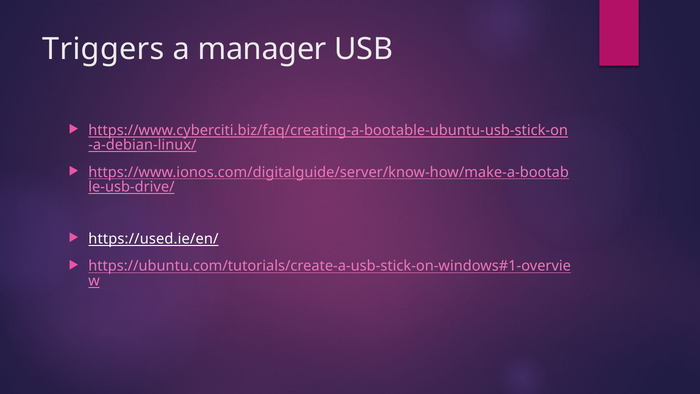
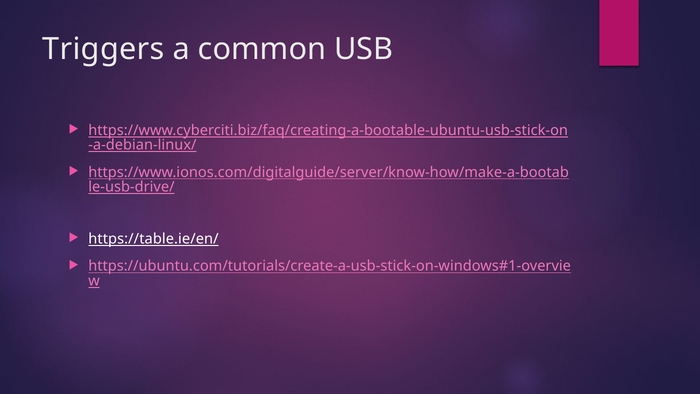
manager: manager -> common
https://used.ie/en/: https://used.ie/en/ -> https://table.ie/en/
